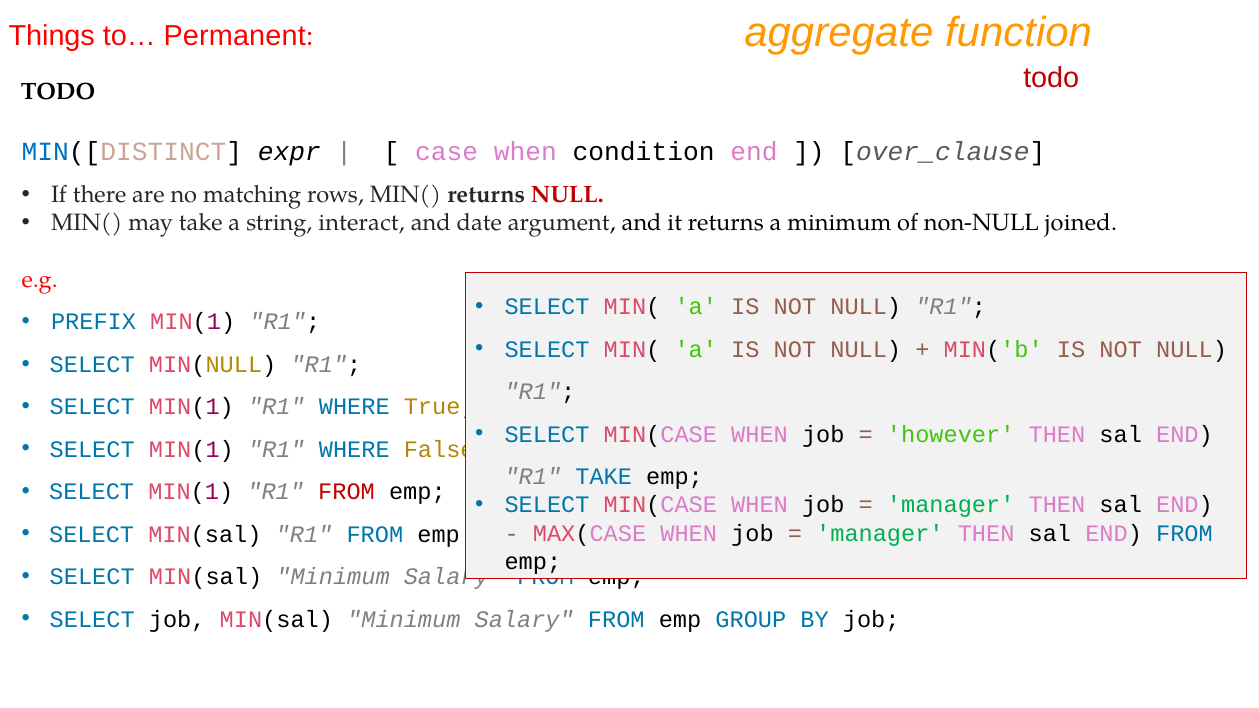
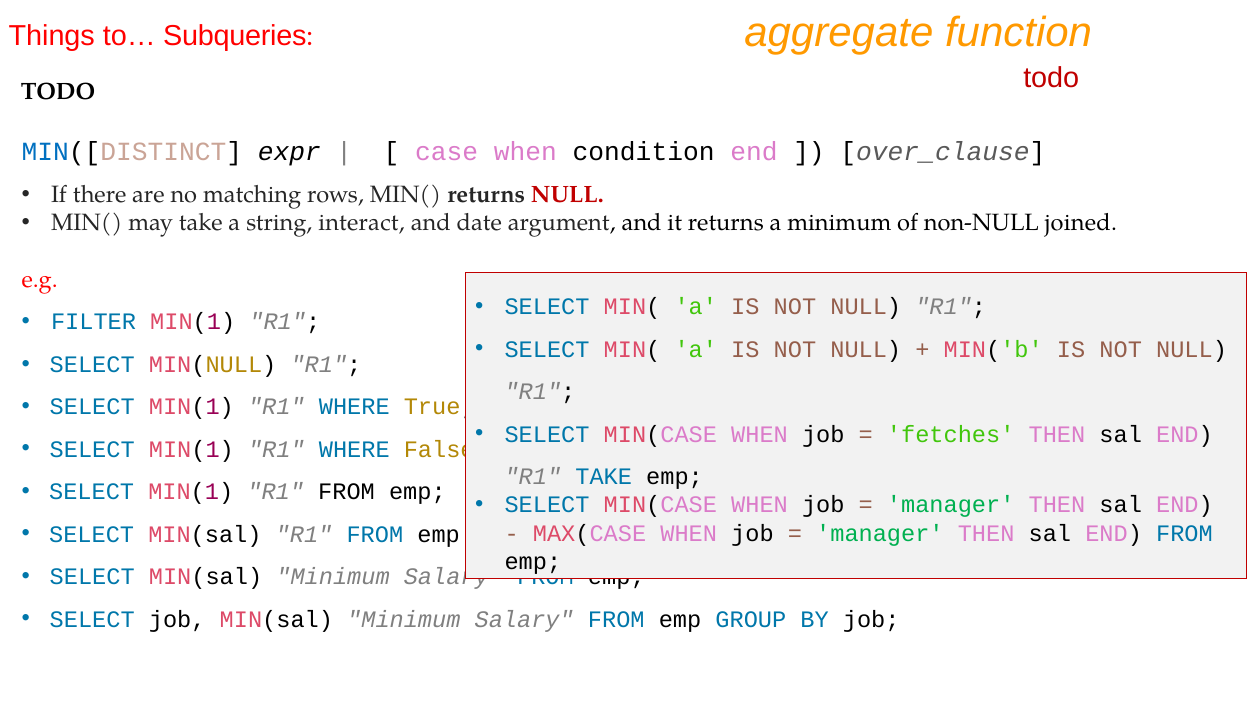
Permanent: Permanent -> Subqueries
PREFIX: PREFIX -> FILTER
however: however -> fetches
FROM at (347, 492) colour: red -> black
